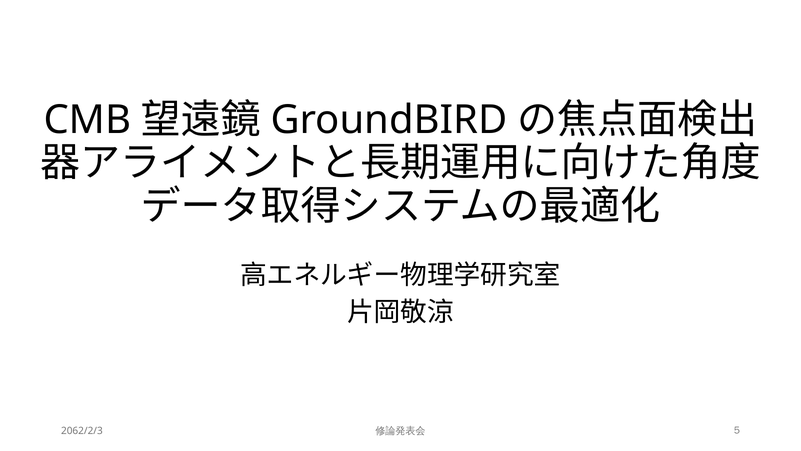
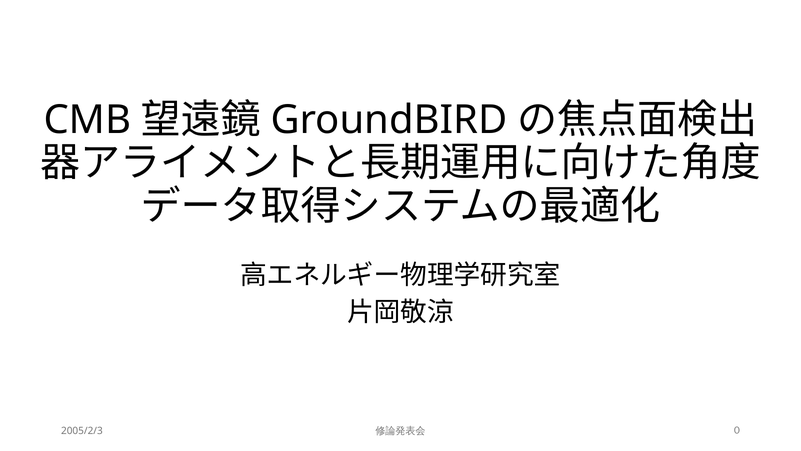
2062/2/3: 2062/2/3 -> 2005/2/3
5: 5 -> 0
